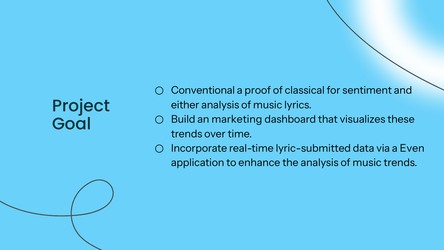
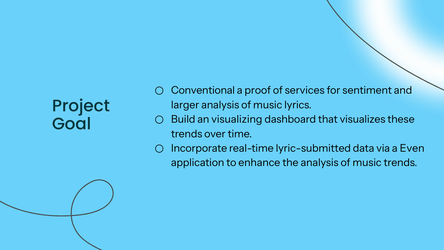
classical: classical -> services
either: either -> larger
marketing: marketing -> visualizing
